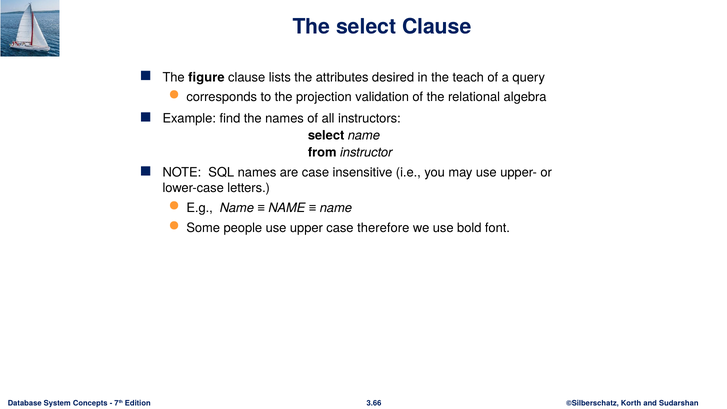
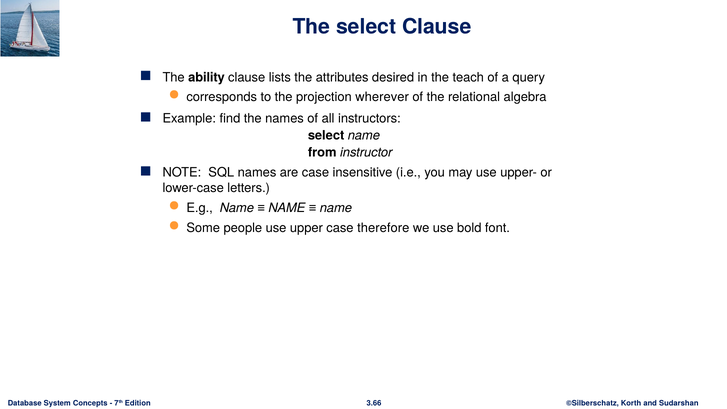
figure: figure -> ability
validation: validation -> wherever
